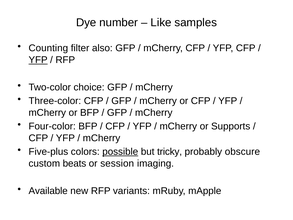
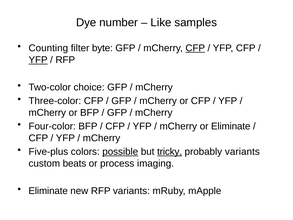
also: also -> byte
CFP at (195, 48) underline: none -> present
or Supports: Supports -> Eliminate
tricky underline: none -> present
probably obscure: obscure -> variants
session: session -> process
Available at (48, 191): Available -> Eliminate
